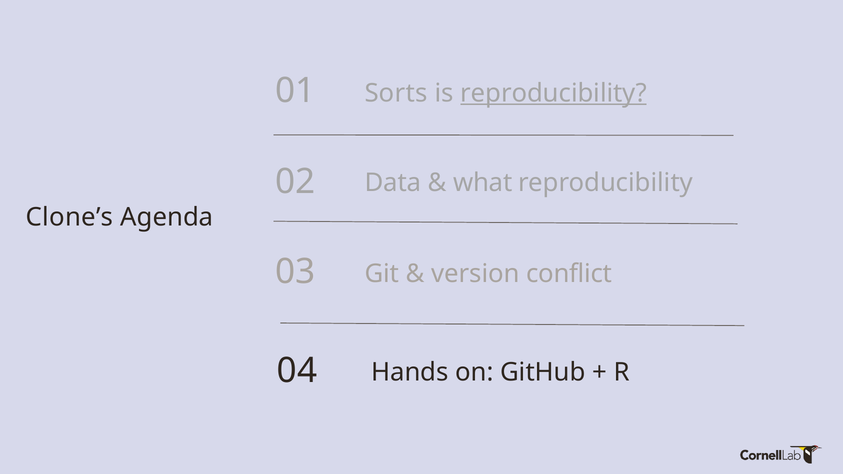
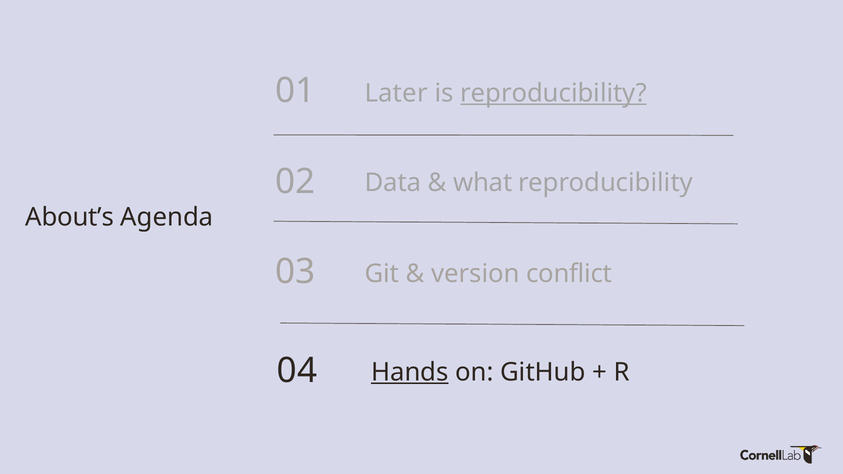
Sorts: Sorts -> Later
Clone’s: Clone’s -> About’s
Hands underline: none -> present
